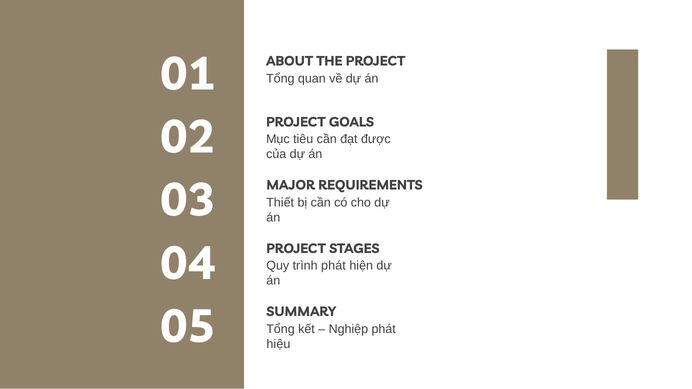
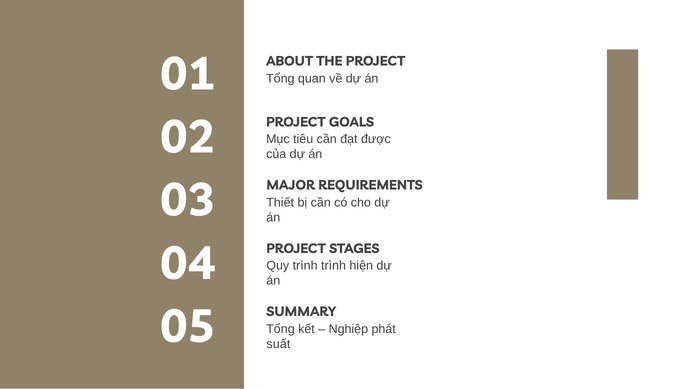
trình phát: phát -> trình
hiệu: hiệu -> suất
